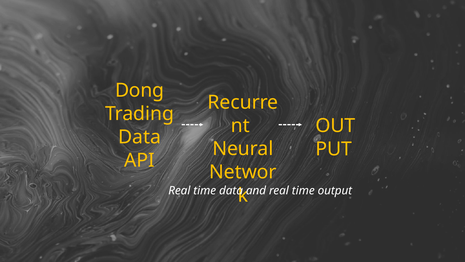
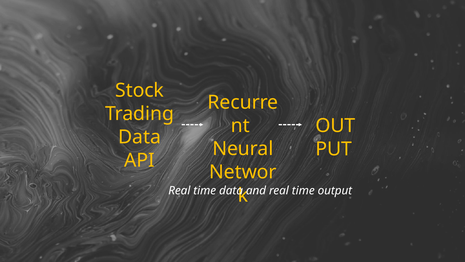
Dong: Dong -> Stock
